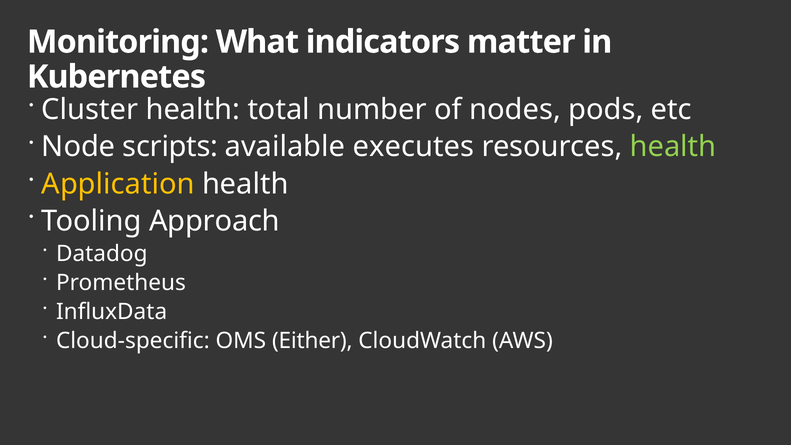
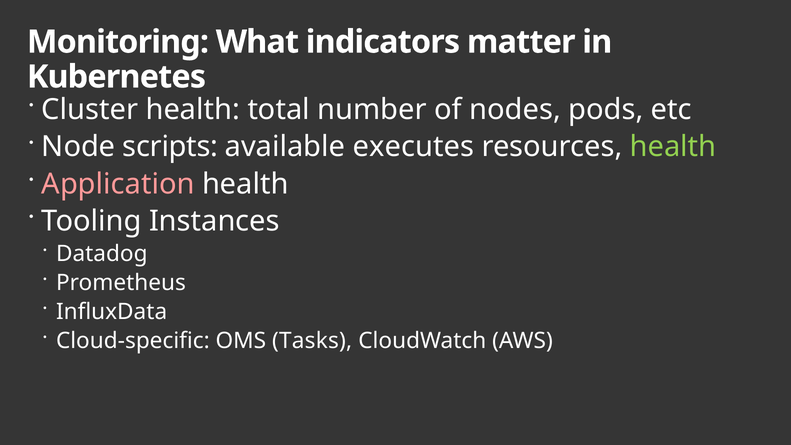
Application colour: yellow -> pink
Approach: Approach -> Instances
Either: Either -> Tasks
